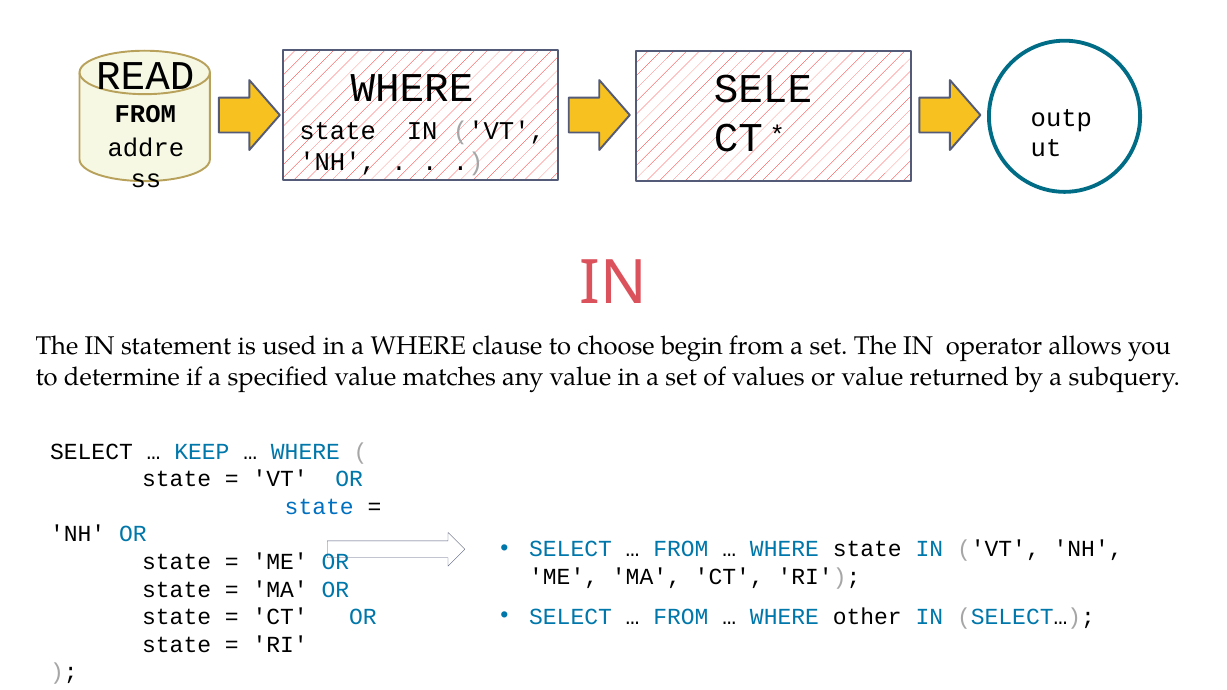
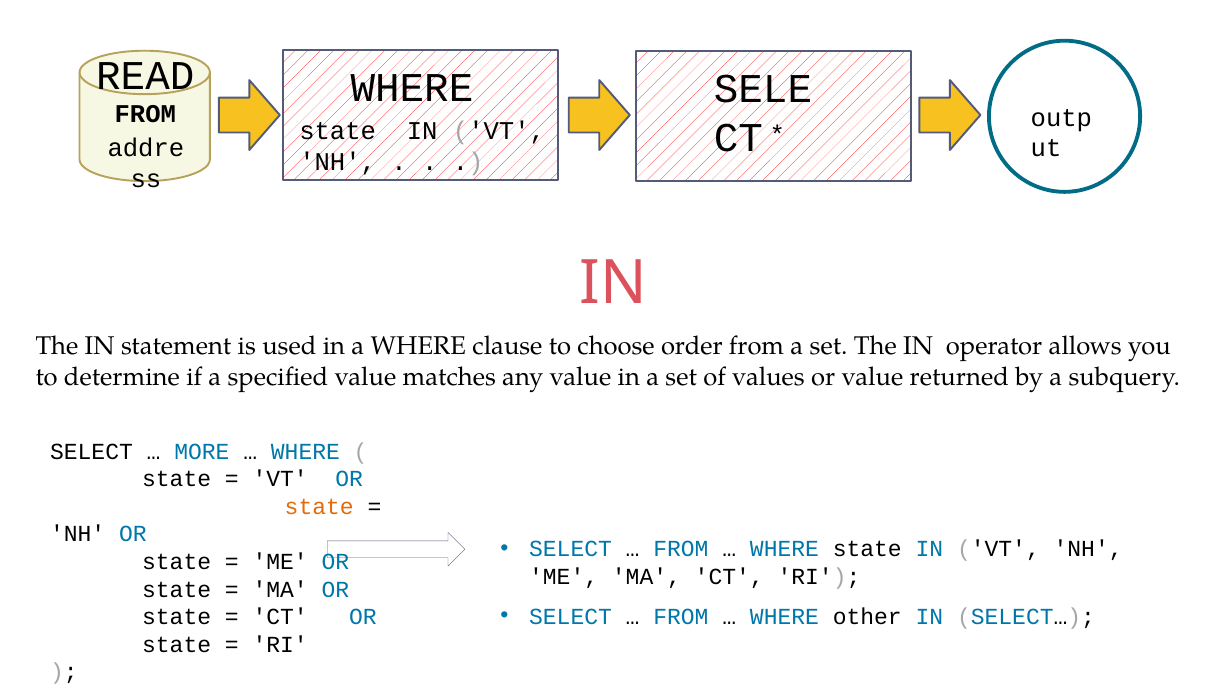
begin: begin -> order
KEEP: KEEP -> MORE
state at (319, 507) colour: blue -> orange
